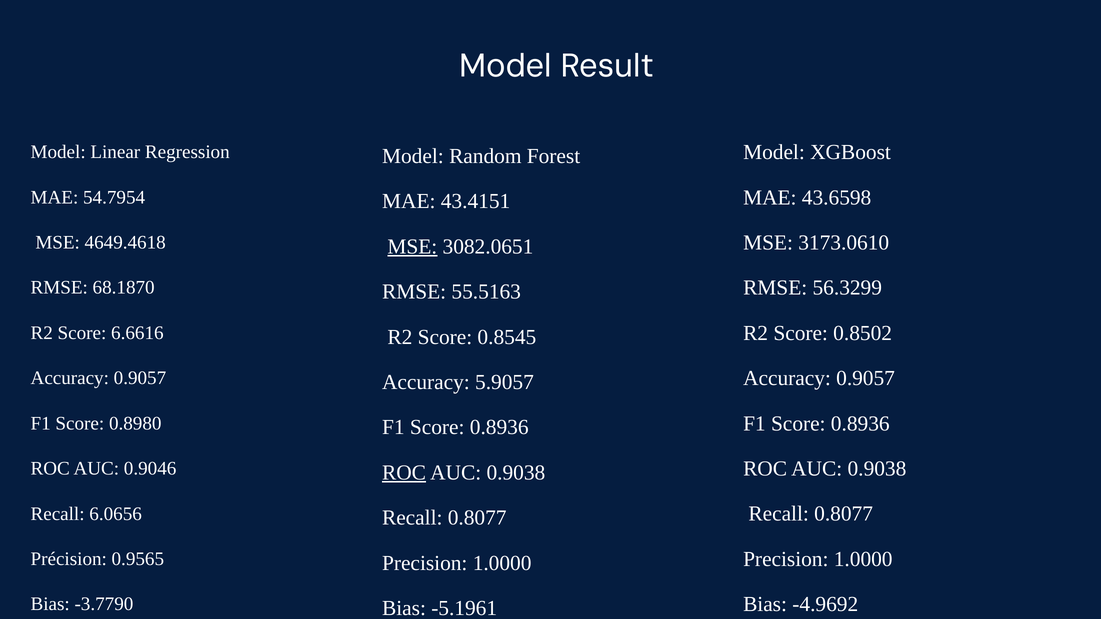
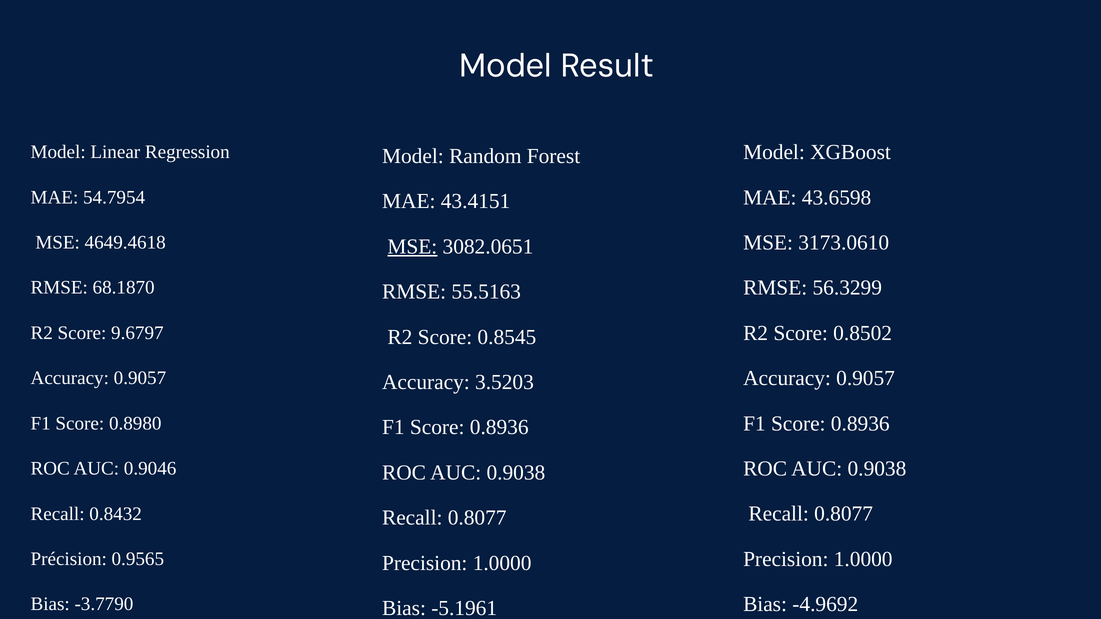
6.6616: 6.6616 -> 9.6797
5.9057: 5.9057 -> 3.5203
ROC at (404, 473) underline: present -> none
6.0656: 6.0656 -> 0.8432
